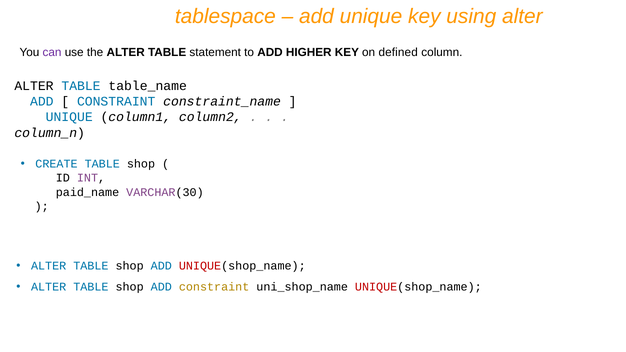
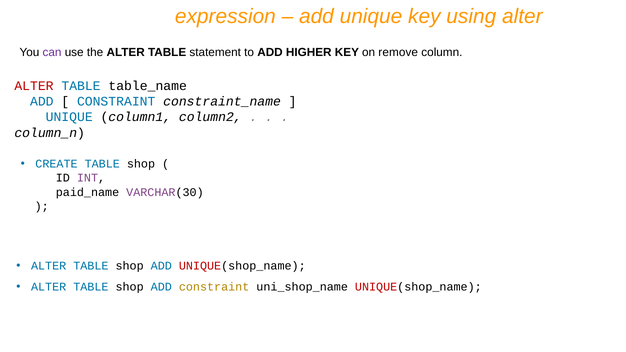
tablespace: tablespace -> expression
defined: defined -> remove
ALTER at (34, 86) colour: black -> red
